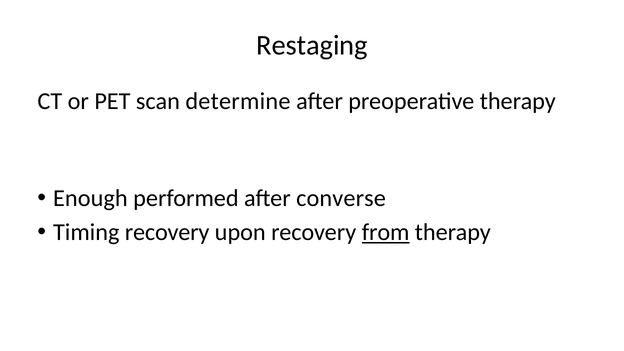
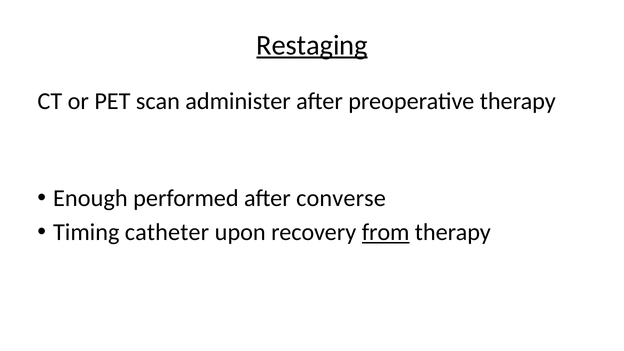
Restaging underline: none -> present
determine: determine -> administer
Timing recovery: recovery -> catheter
